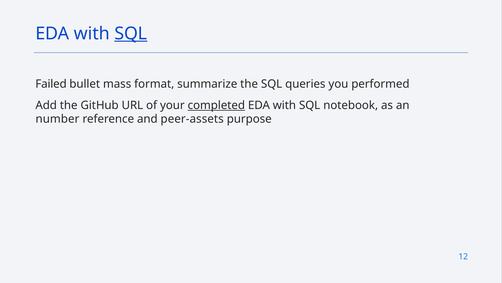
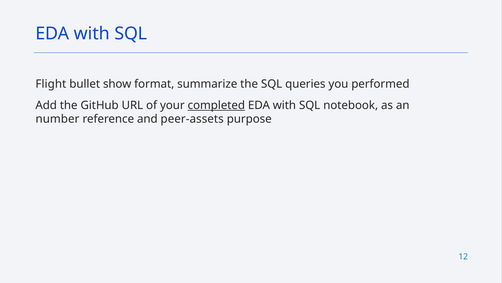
SQL at (131, 34) underline: present -> none
Failed: Failed -> Flight
mass: mass -> show
